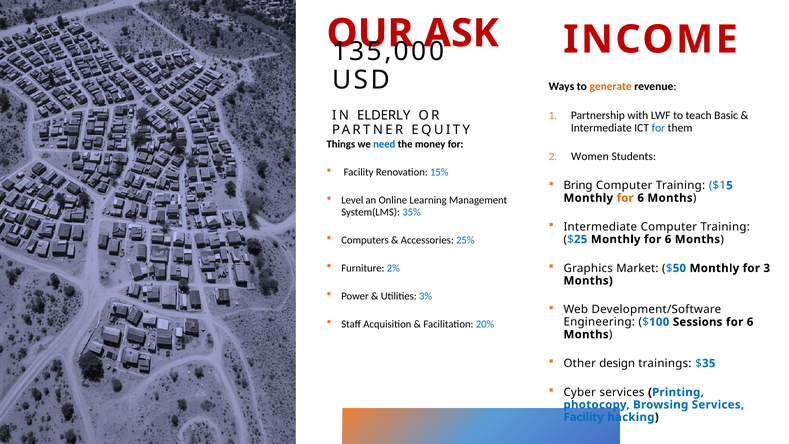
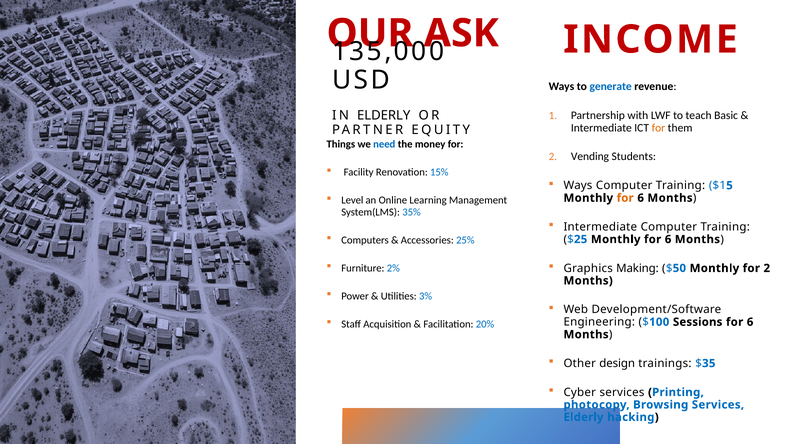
generate colour: orange -> blue
for at (658, 128) colour: blue -> orange
Women: Women -> Vending
Bring at (578, 185): Bring -> Ways
Market: Market -> Making
for 3: 3 -> 2
Facility at (584, 417): Facility -> Elderly
